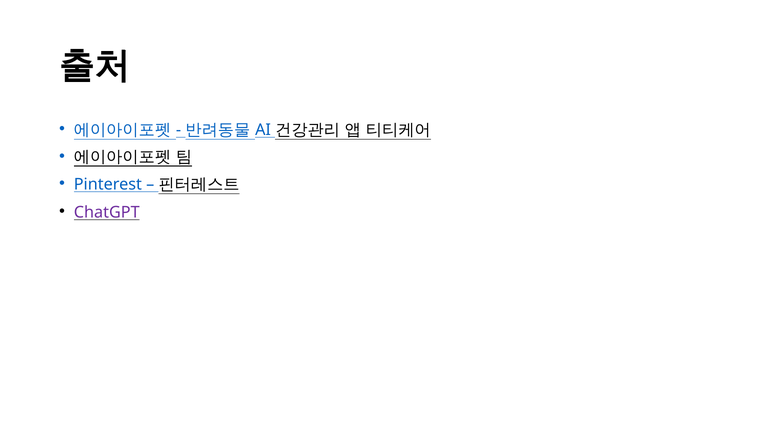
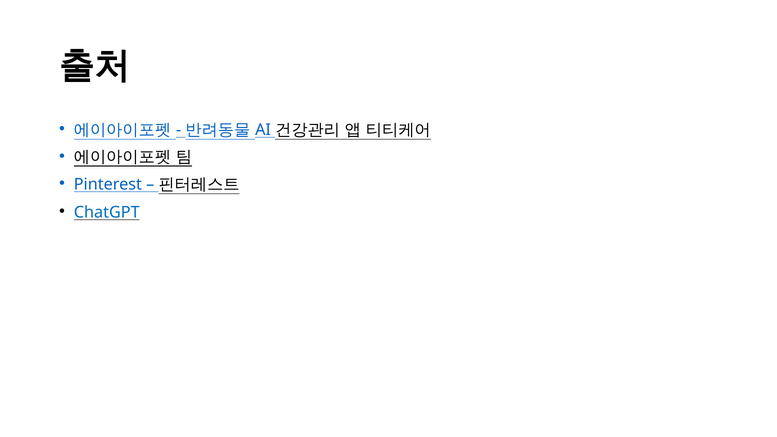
ChatGPT colour: purple -> blue
